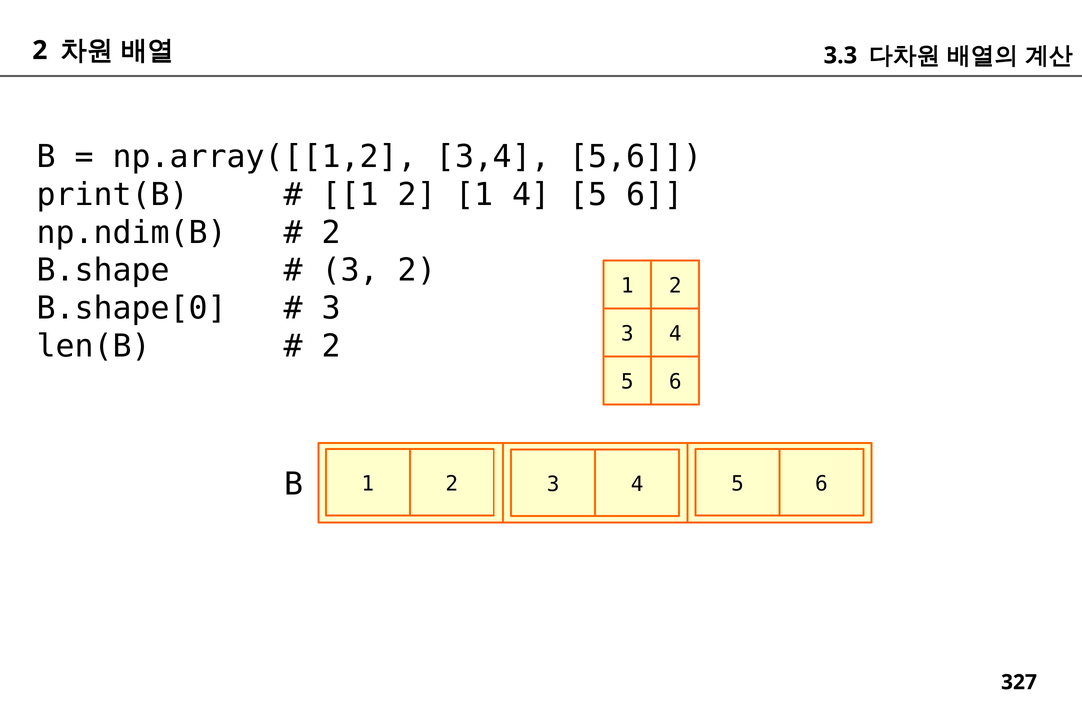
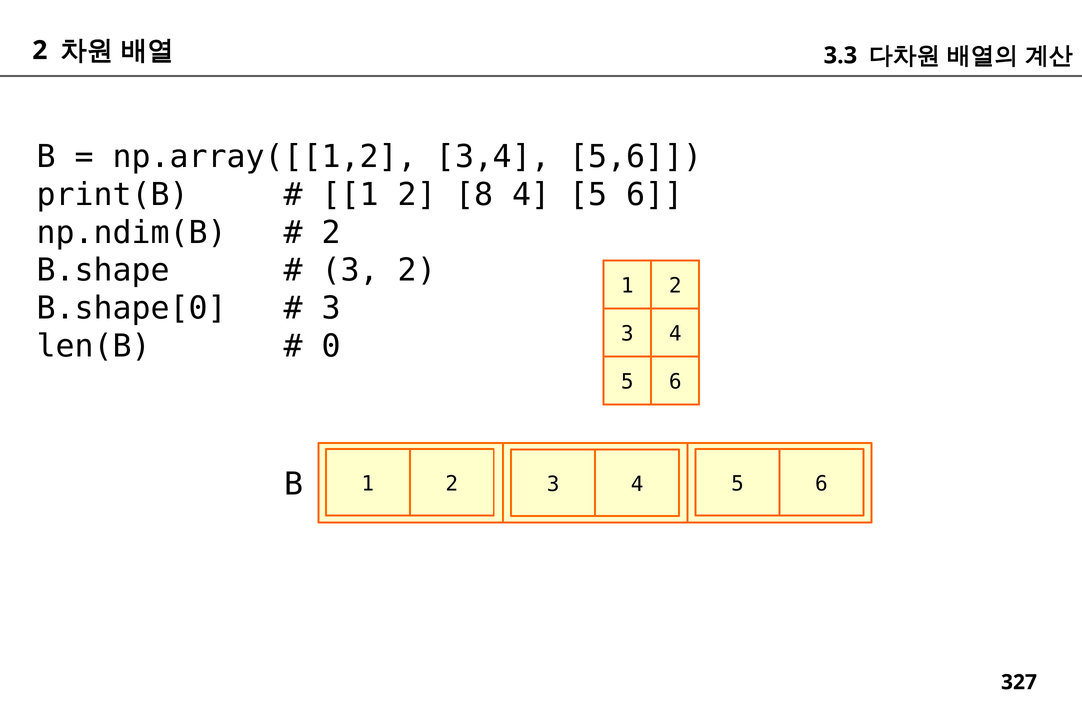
1 2 1: 1 -> 8
2 at (331, 346): 2 -> 0
